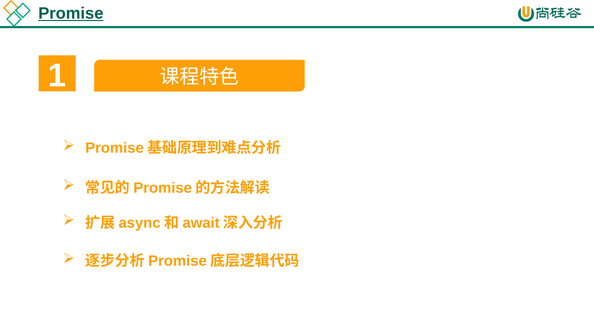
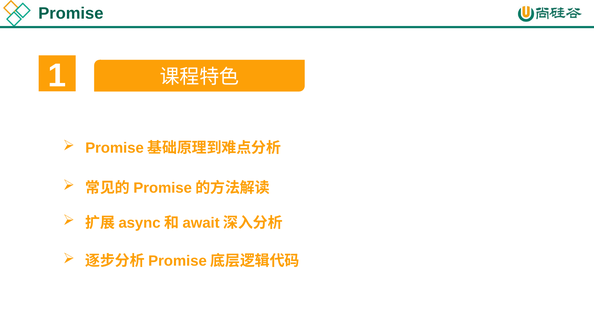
Promise underline: present -> none
